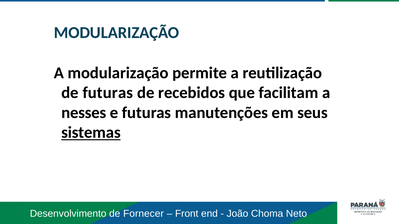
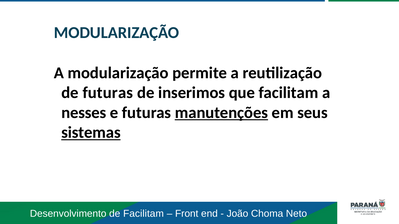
recebidos: recebidos -> inserimos
manutenções underline: none -> present
de Fornecer: Fornecer -> Facilitam
